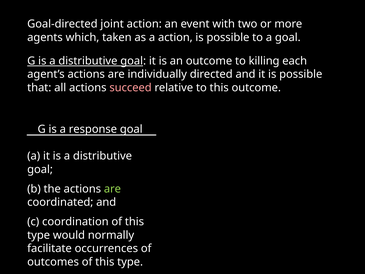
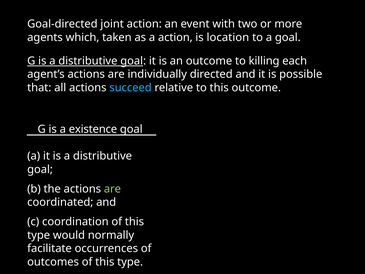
possible at (228, 37): possible -> location
succeed colour: pink -> light blue
response: response -> existence
